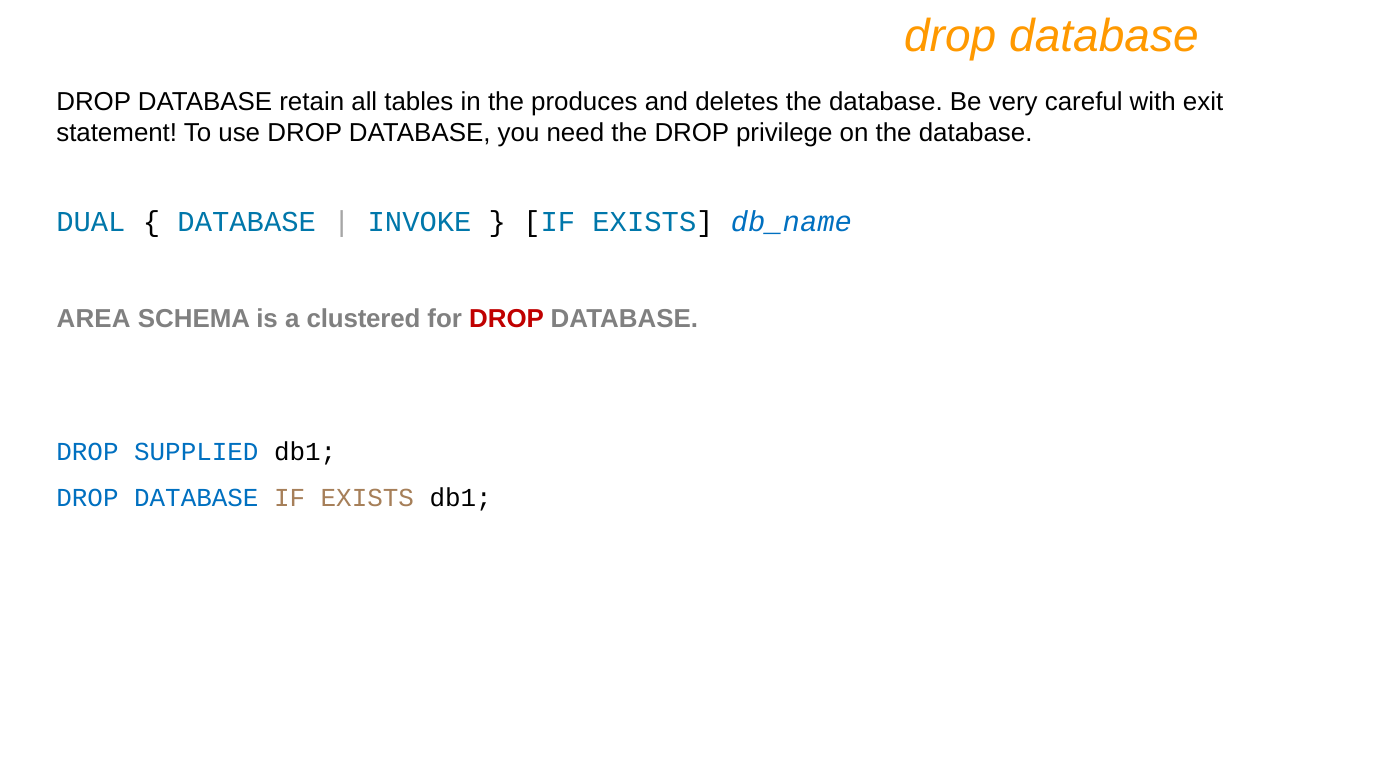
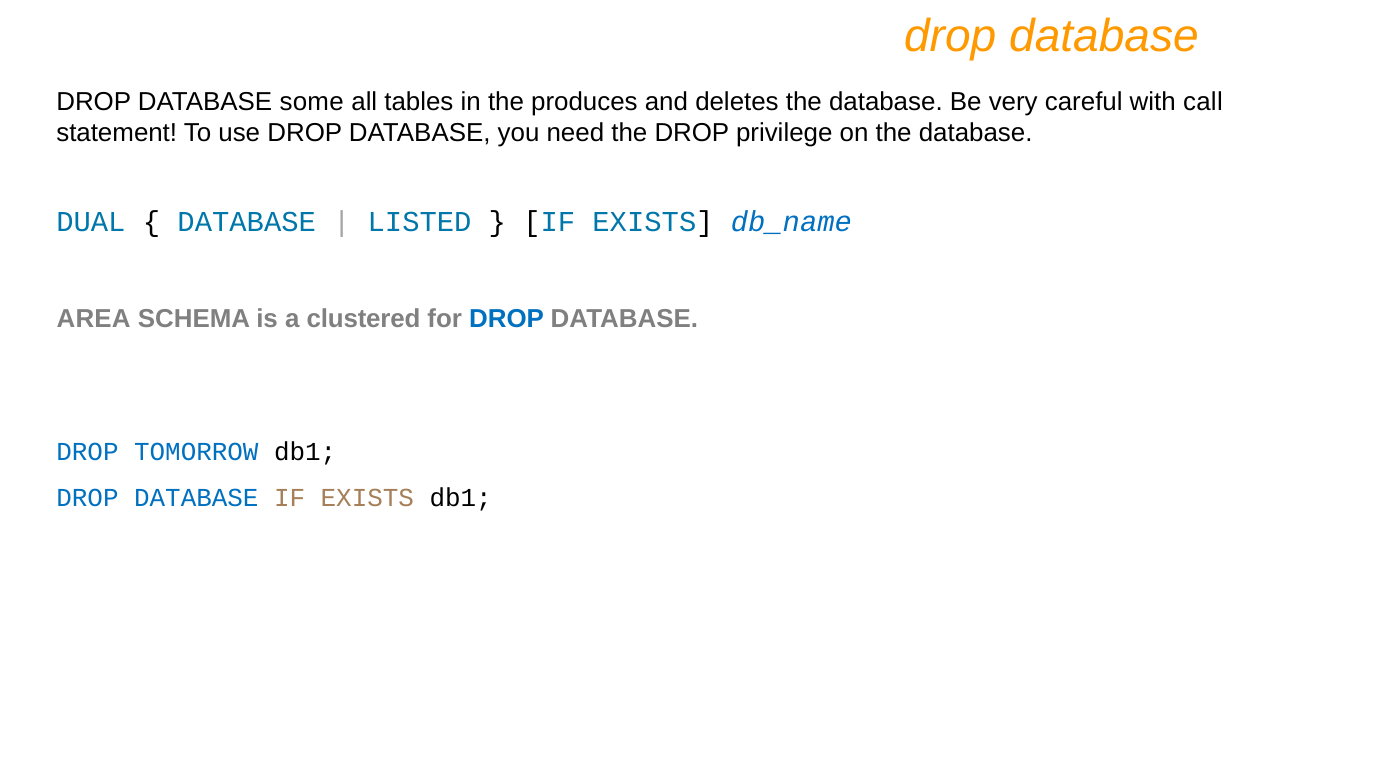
retain: retain -> some
exit: exit -> call
INVOKE: INVOKE -> LISTED
DROP at (507, 319) colour: red -> blue
SUPPLIED: SUPPLIED -> TOMORROW
